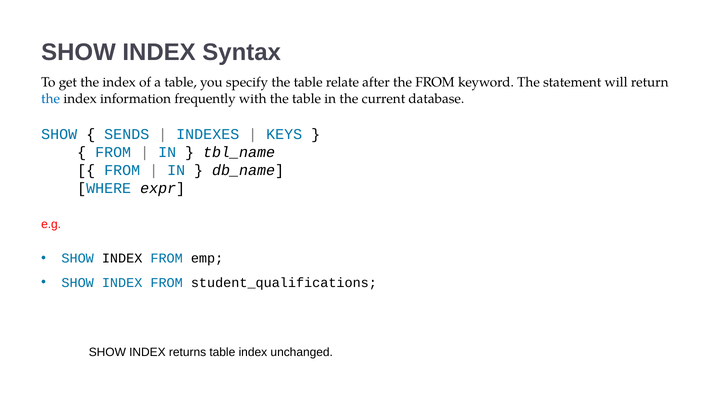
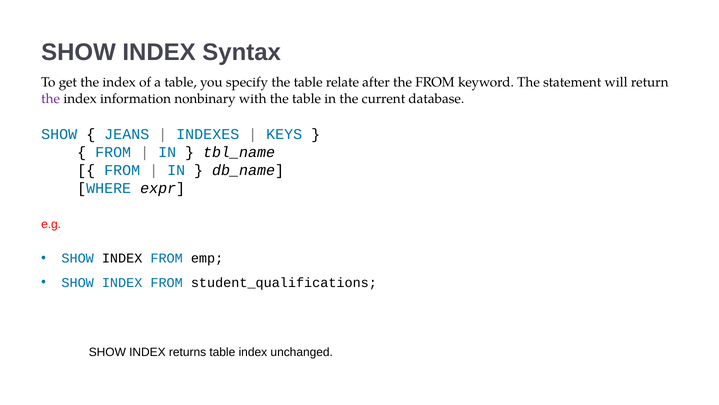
the at (51, 99) colour: blue -> purple
frequently: frequently -> nonbinary
SENDS: SENDS -> JEANS
